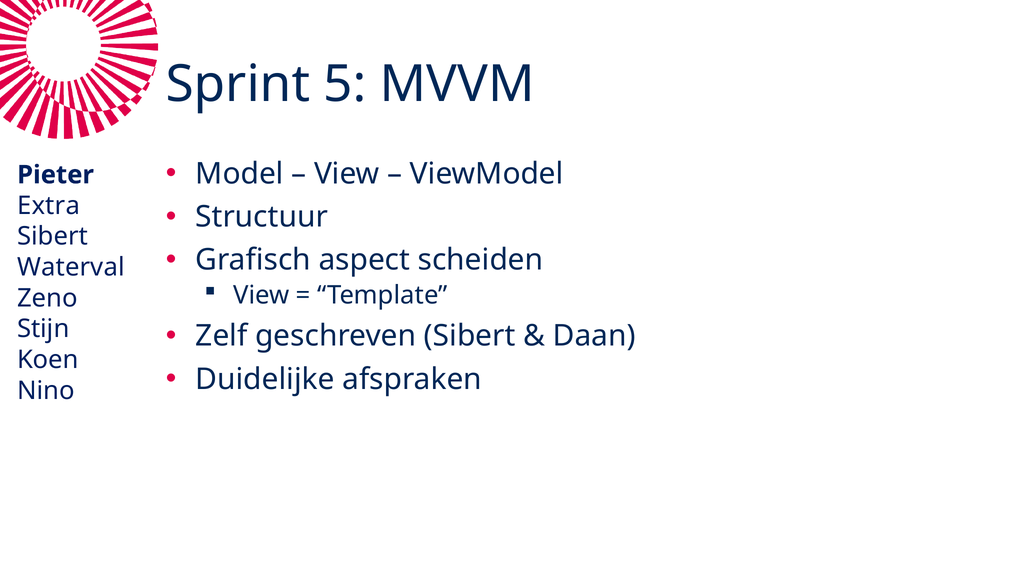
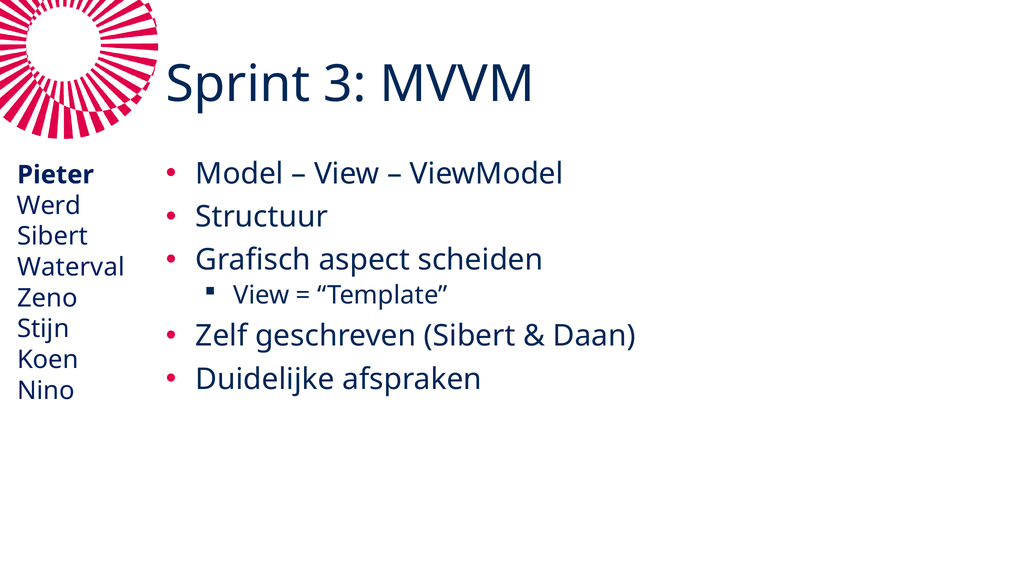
5: 5 -> 3
Extra: Extra -> Werd
